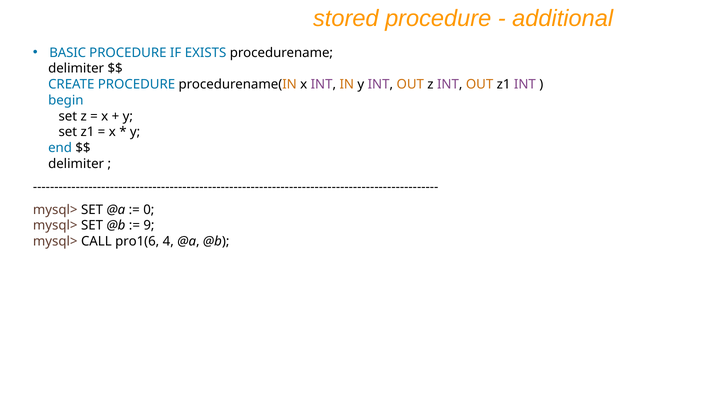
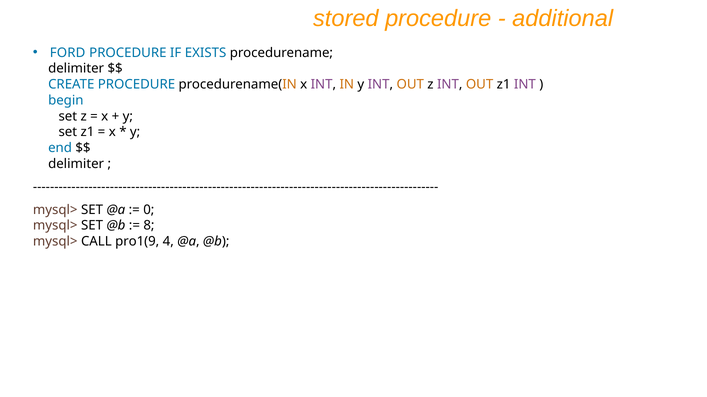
BASIC: BASIC -> FORD
9: 9 -> 8
pro1(6: pro1(6 -> pro1(9
